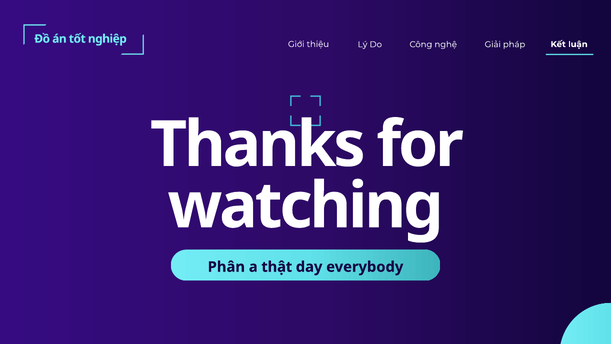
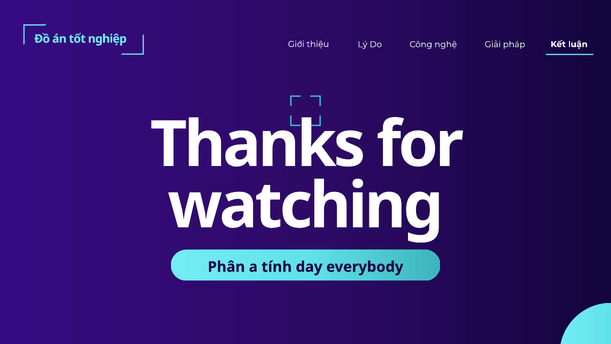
thật: thật -> tính
